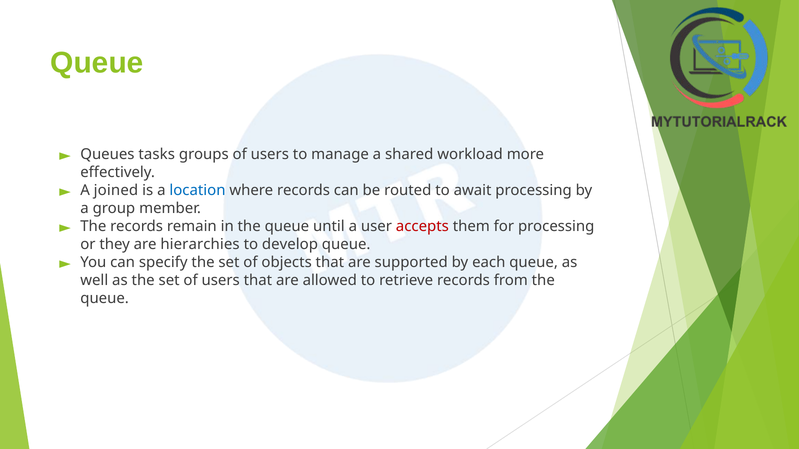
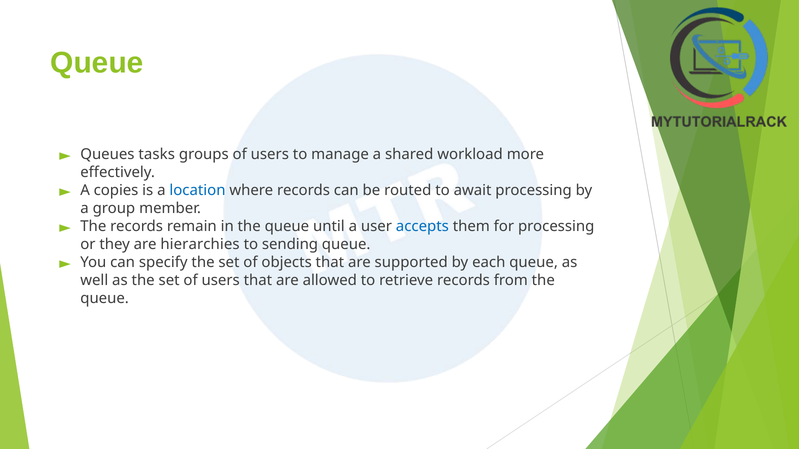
joined: joined -> copies
accepts colour: red -> blue
develop: develop -> sending
